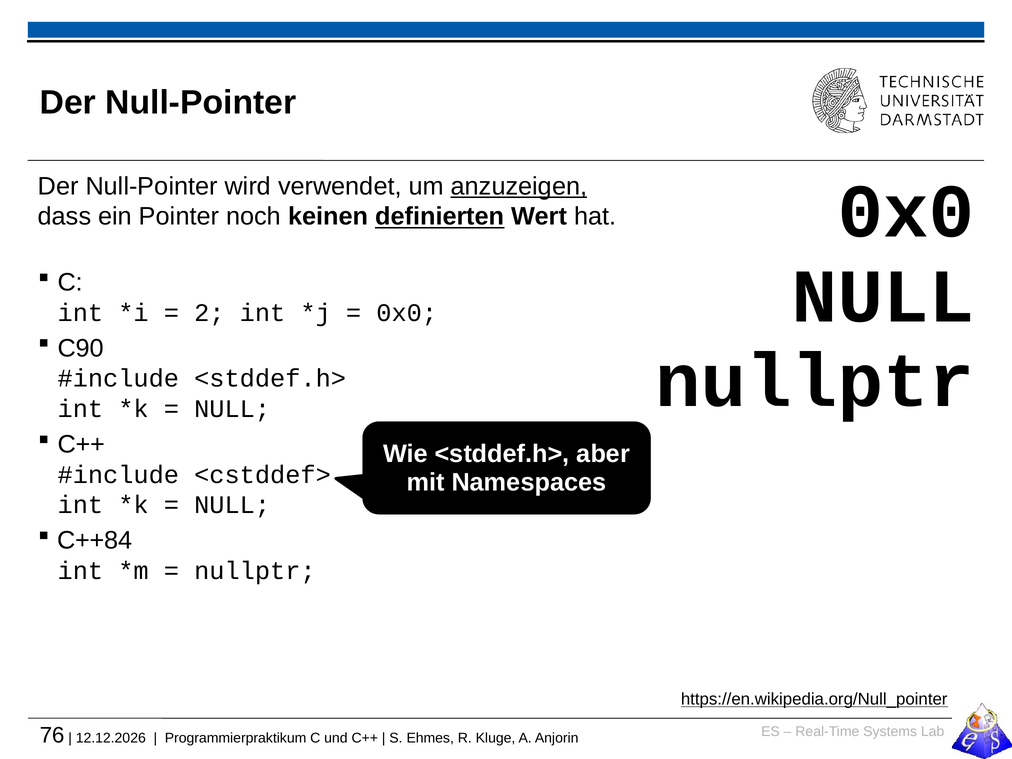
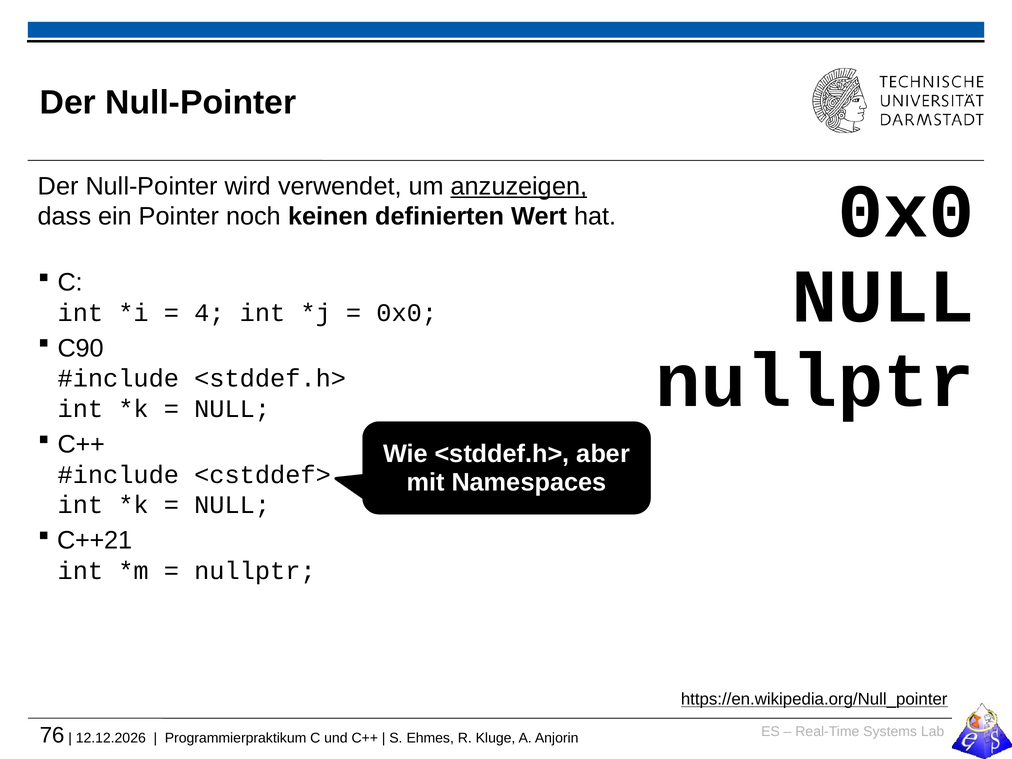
definierten underline: present -> none
2: 2 -> 4
C++84: C++84 -> C++21
